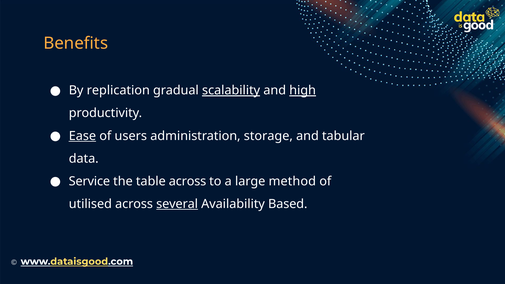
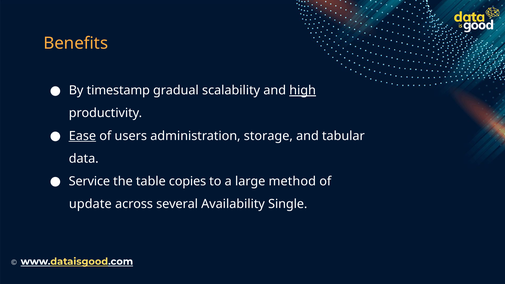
replication: replication -> timestamp
scalability underline: present -> none
table across: across -> copies
utilised: utilised -> update
several underline: present -> none
Based: Based -> Single
